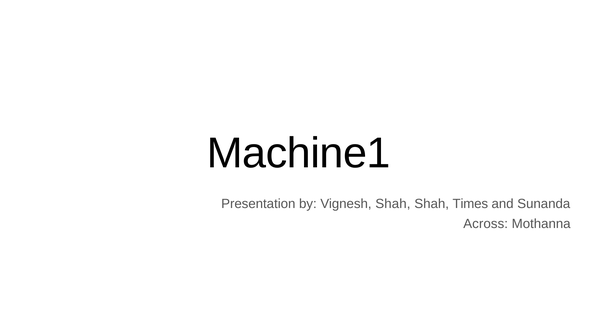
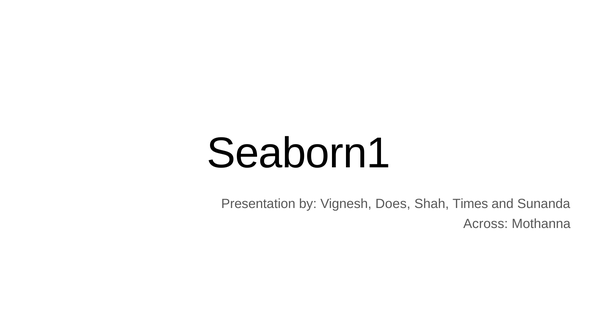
Machine1: Machine1 -> Seaborn1
Vignesh Shah: Shah -> Does
